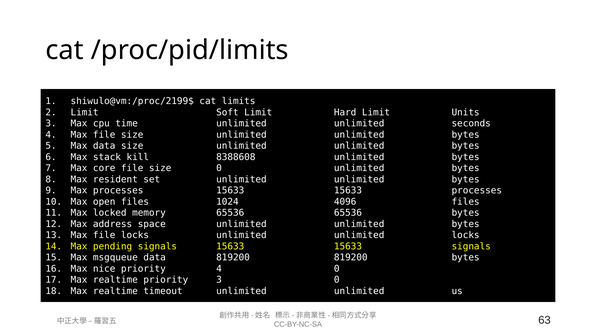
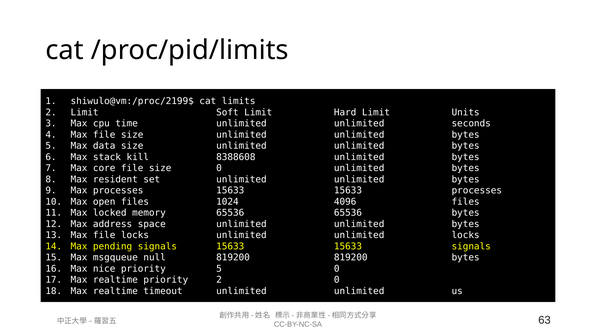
msgqueue data: data -> null
priority 4: 4 -> 5
priority 3: 3 -> 2
